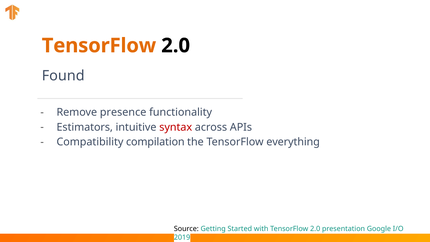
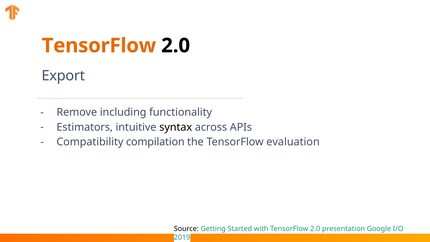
Found: Found -> Export
presence: presence -> including
syntax colour: red -> black
everything: everything -> evaluation
